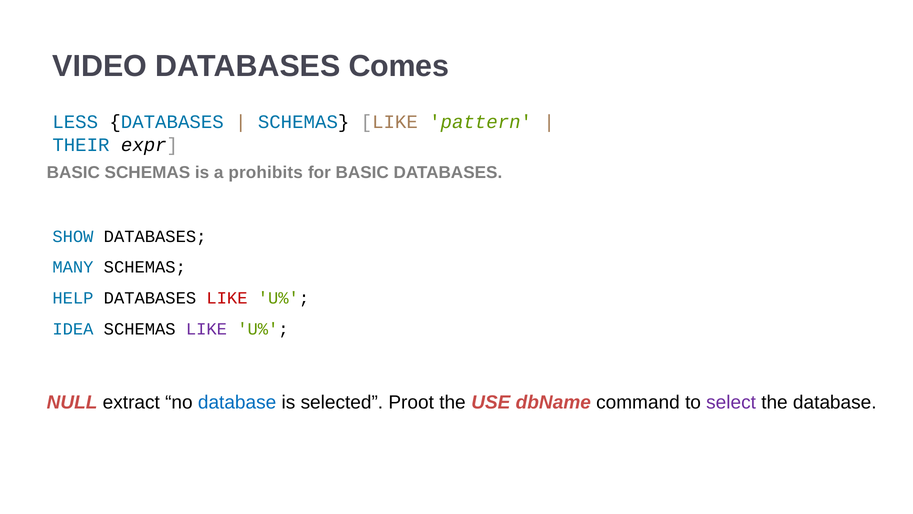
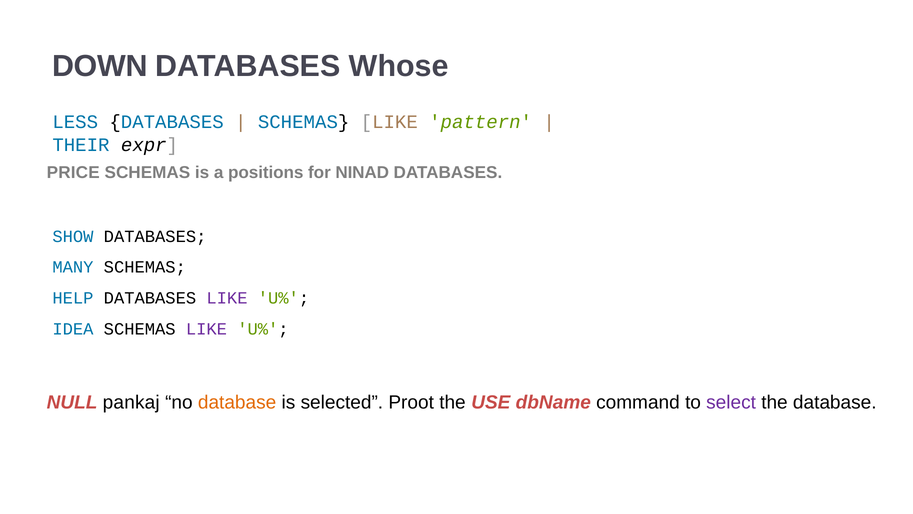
VIDEO: VIDEO -> DOWN
Comes: Comes -> Whose
BASIC at (73, 172): BASIC -> PRICE
prohibits: prohibits -> positions
for BASIC: BASIC -> NINAD
LIKE at (227, 298) colour: red -> purple
extract: extract -> pankaj
database at (237, 402) colour: blue -> orange
